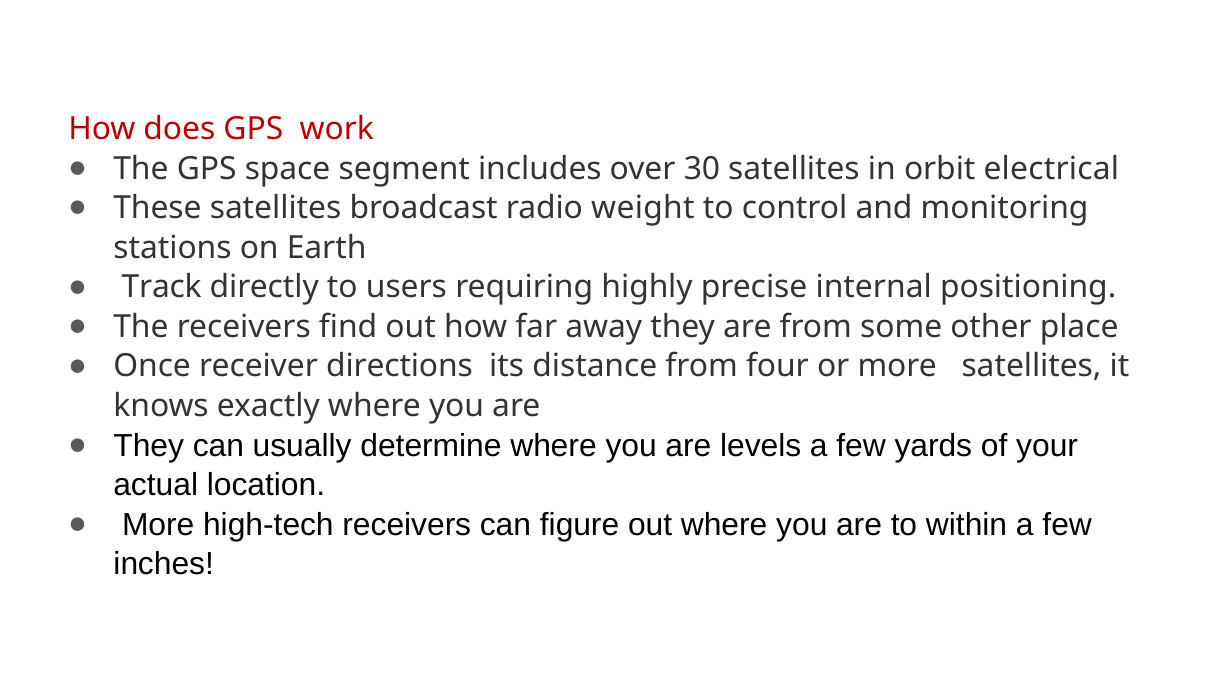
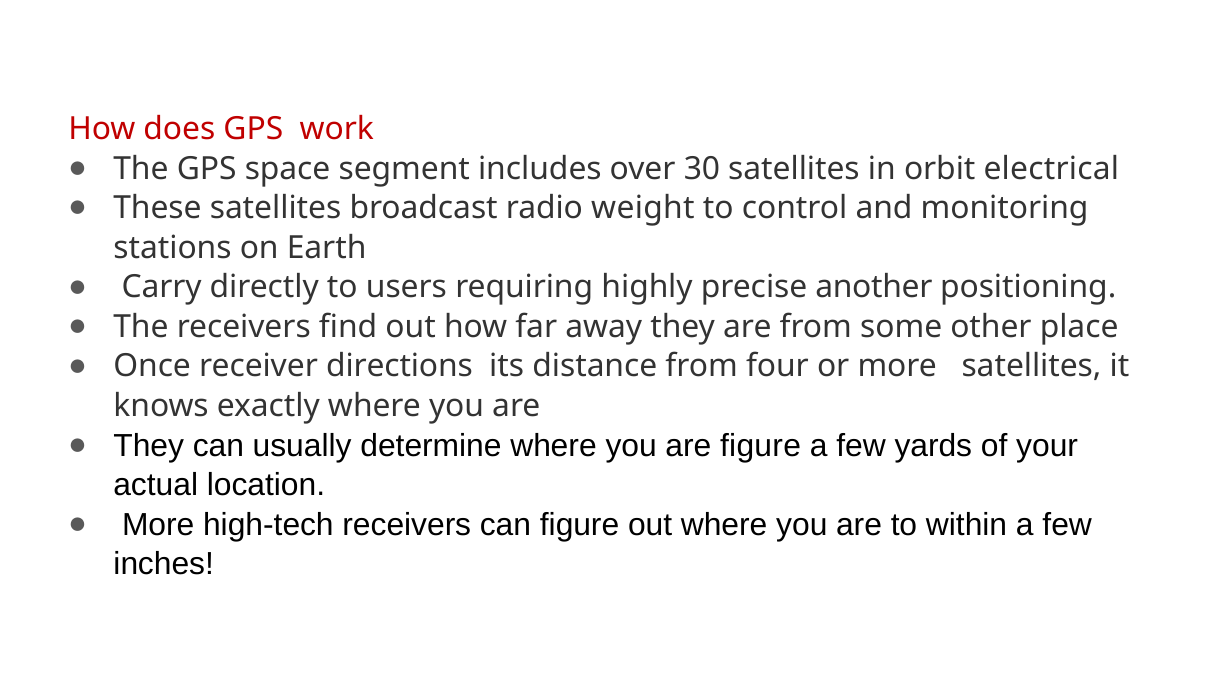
Track: Track -> Carry
internal: internal -> another
are levels: levels -> figure
